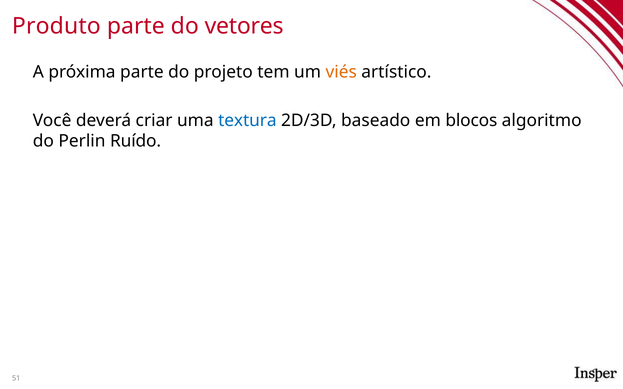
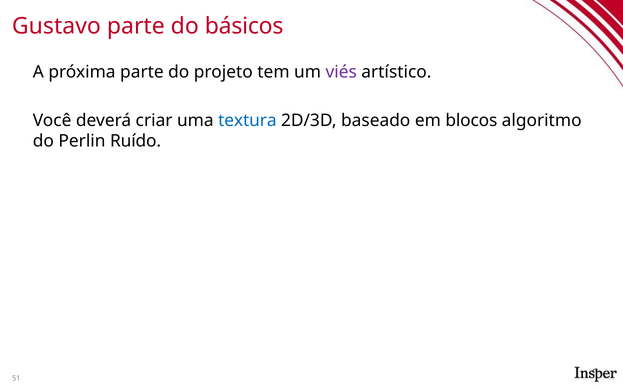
Produto: Produto -> Gustavo
vetores: vetores -> básicos
viés colour: orange -> purple
